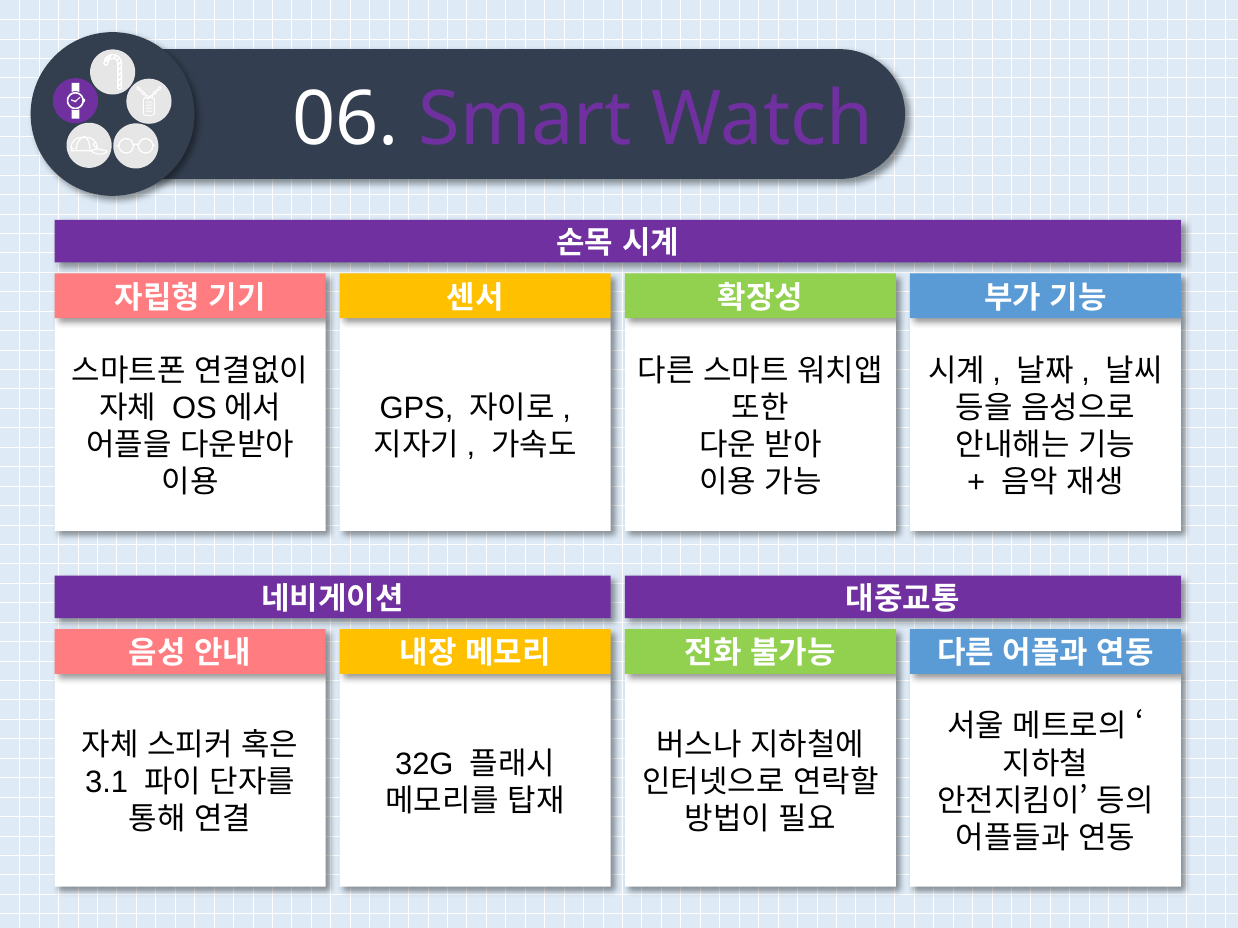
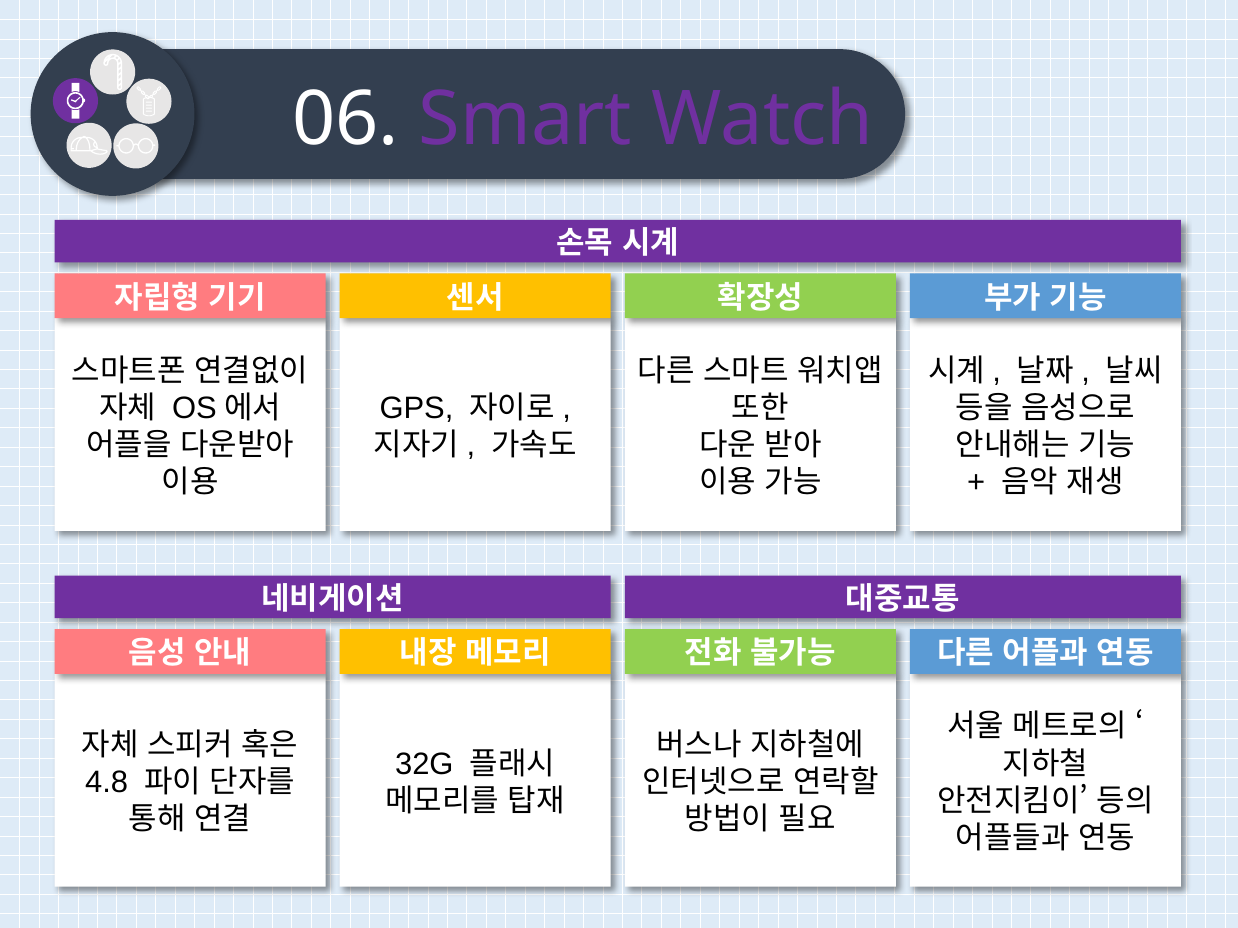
3.1: 3.1 -> 4.8
